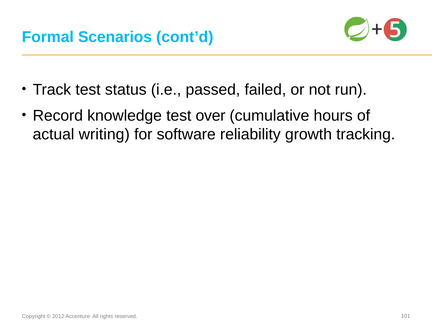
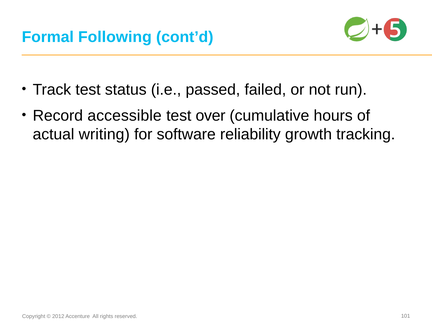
Scenarios: Scenarios -> Following
knowledge: knowledge -> accessible
